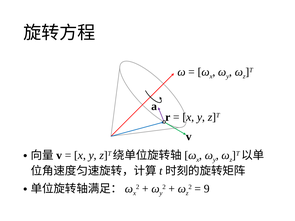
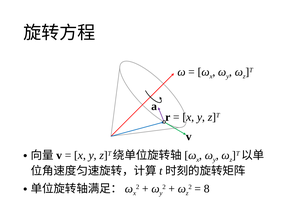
9: 9 -> 8
